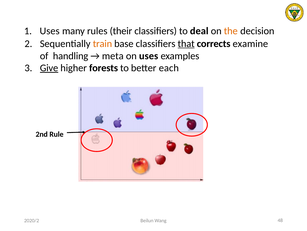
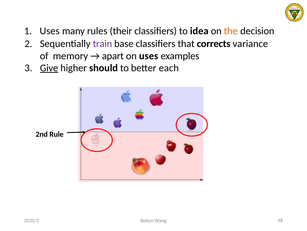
deal: deal -> idea
train colour: orange -> purple
that underline: present -> none
examine: examine -> variance
handling: handling -> memory
meta: meta -> apart
forests: forests -> should
